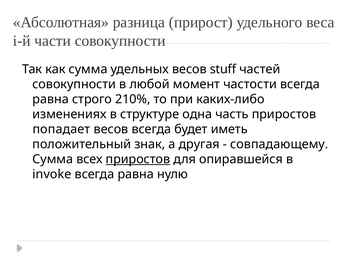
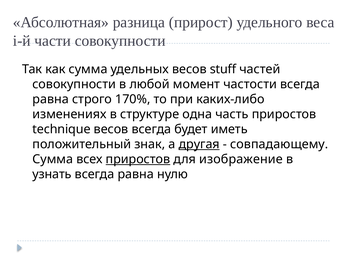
210%: 210% -> 170%
попадает: попадает -> technique
другая underline: none -> present
опиравшейся: опиравшейся -> изображение
invoke: invoke -> узнать
